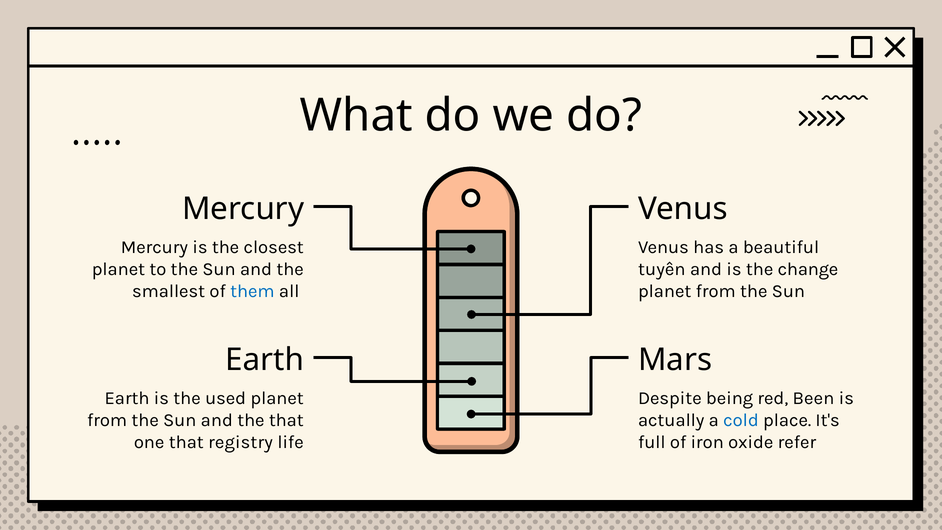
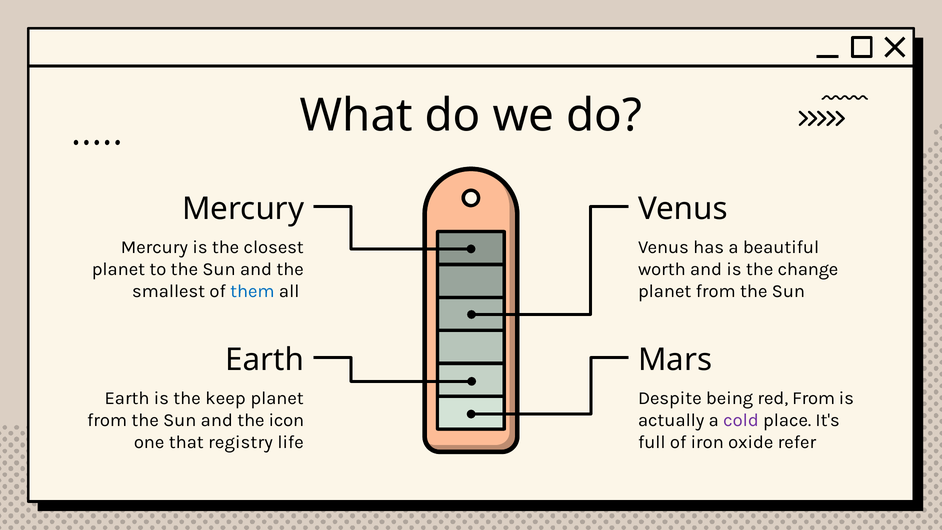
tuyến: tuyến -> worth
used: used -> keep
red Been: Been -> From
the that: that -> icon
cold colour: blue -> purple
